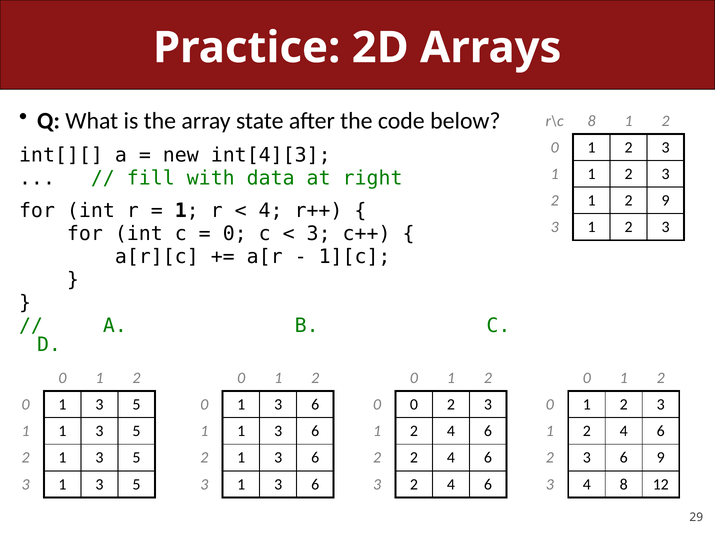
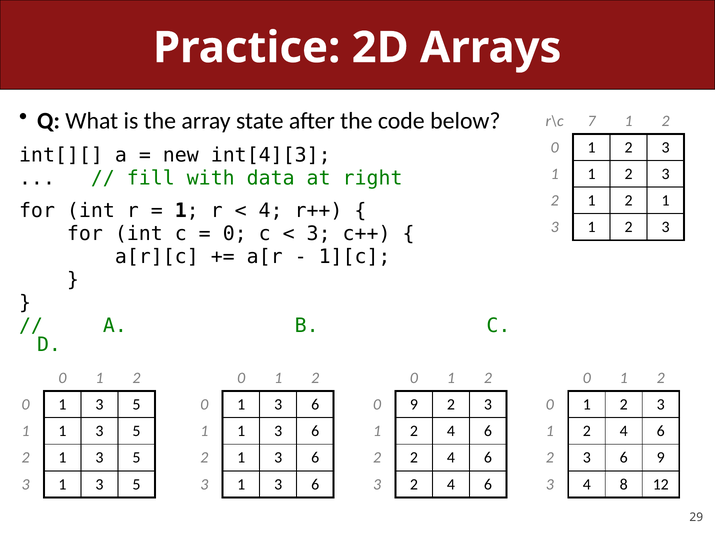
r\c 8: 8 -> 7
1 2 9: 9 -> 1
0 0: 0 -> 9
